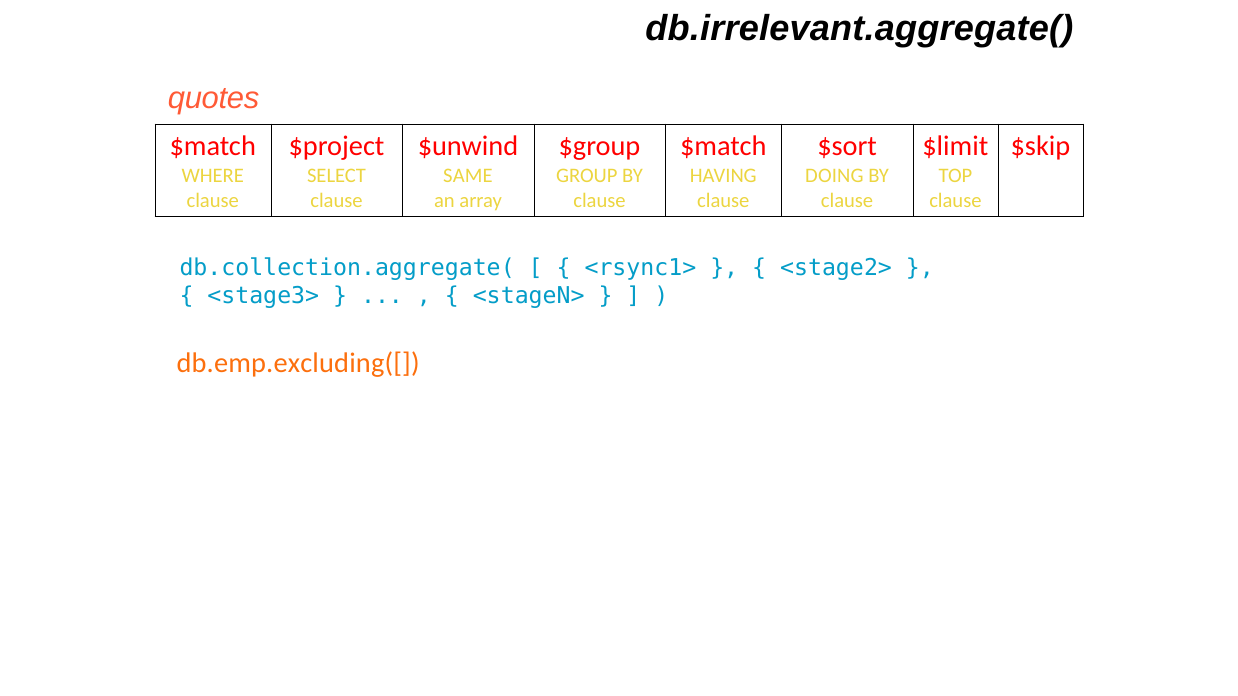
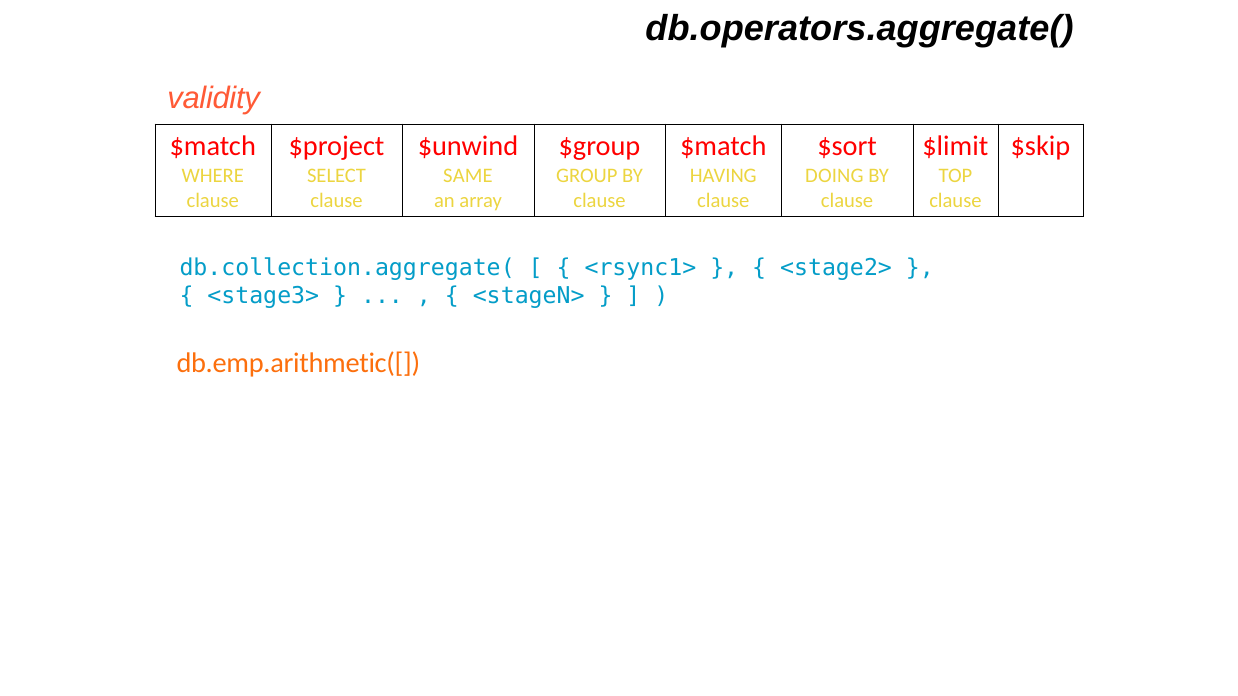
db.irrelevant.aggregate(: db.irrelevant.aggregate( -> db.operators.aggregate(
quotes: quotes -> validity
db.emp.excluding([: db.emp.excluding([ -> db.emp.arithmetic([
